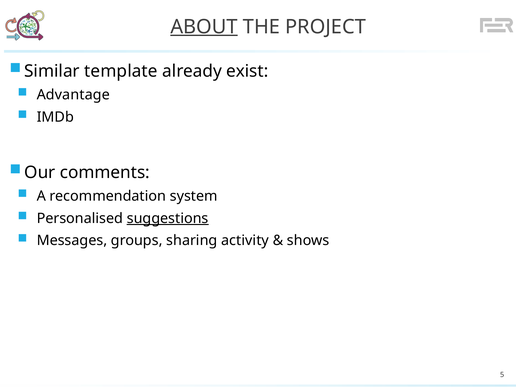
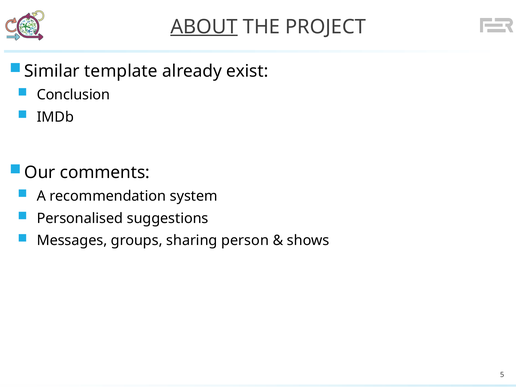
Advantage: Advantage -> Conclusion
suggestions underline: present -> none
activity: activity -> person
